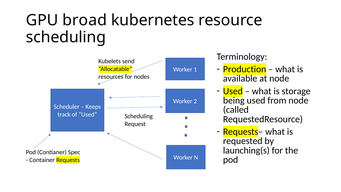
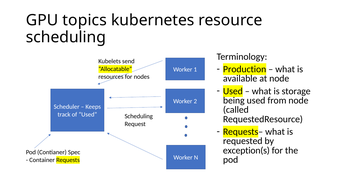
broad: broad -> topics
launching(s: launching(s -> exception(s
